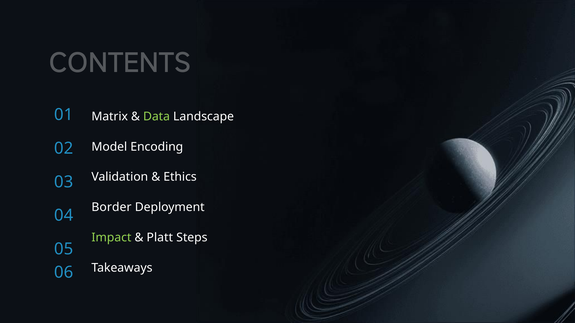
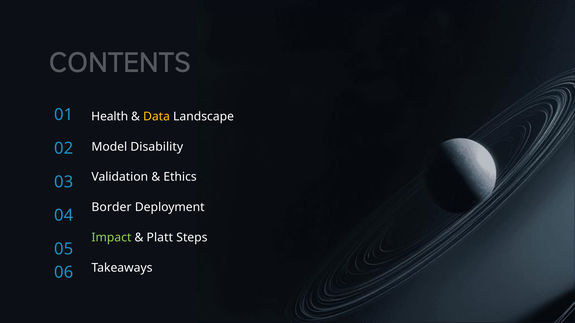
Matrix: Matrix -> Health
Data colour: light green -> yellow
Encoding: Encoding -> Disability
